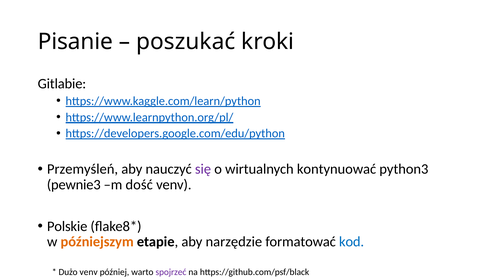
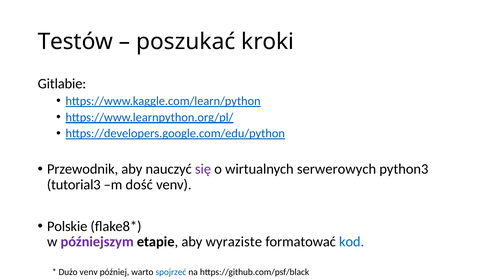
Pisanie: Pisanie -> Testów
Przemyśleń: Przemyśleń -> Przewodnik
kontynuować: kontynuować -> serwerowych
pewnie3: pewnie3 -> tutorial3
późniejszym colour: orange -> purple
narzędzie: narzędzie -> wyraziste
spojrzeć colour: purple -> blue
